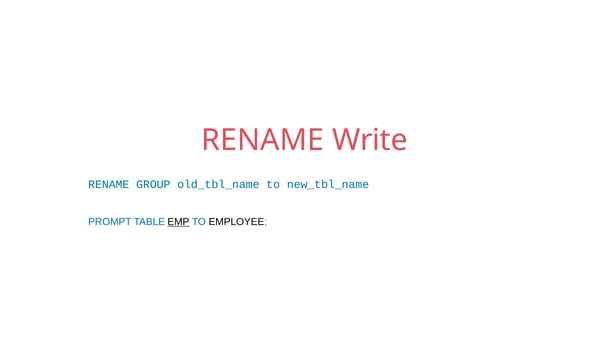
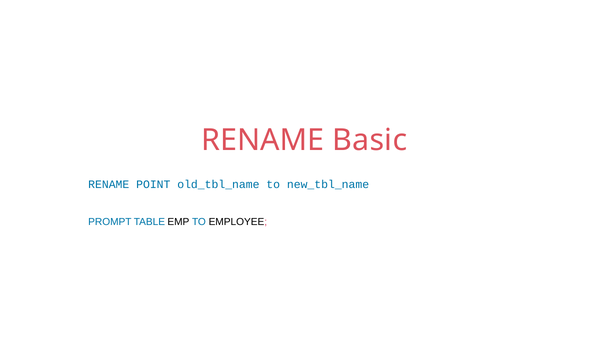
Write: Write -> Basic
GROUP: GROUP -> POINT
EMP underline: present -> none
